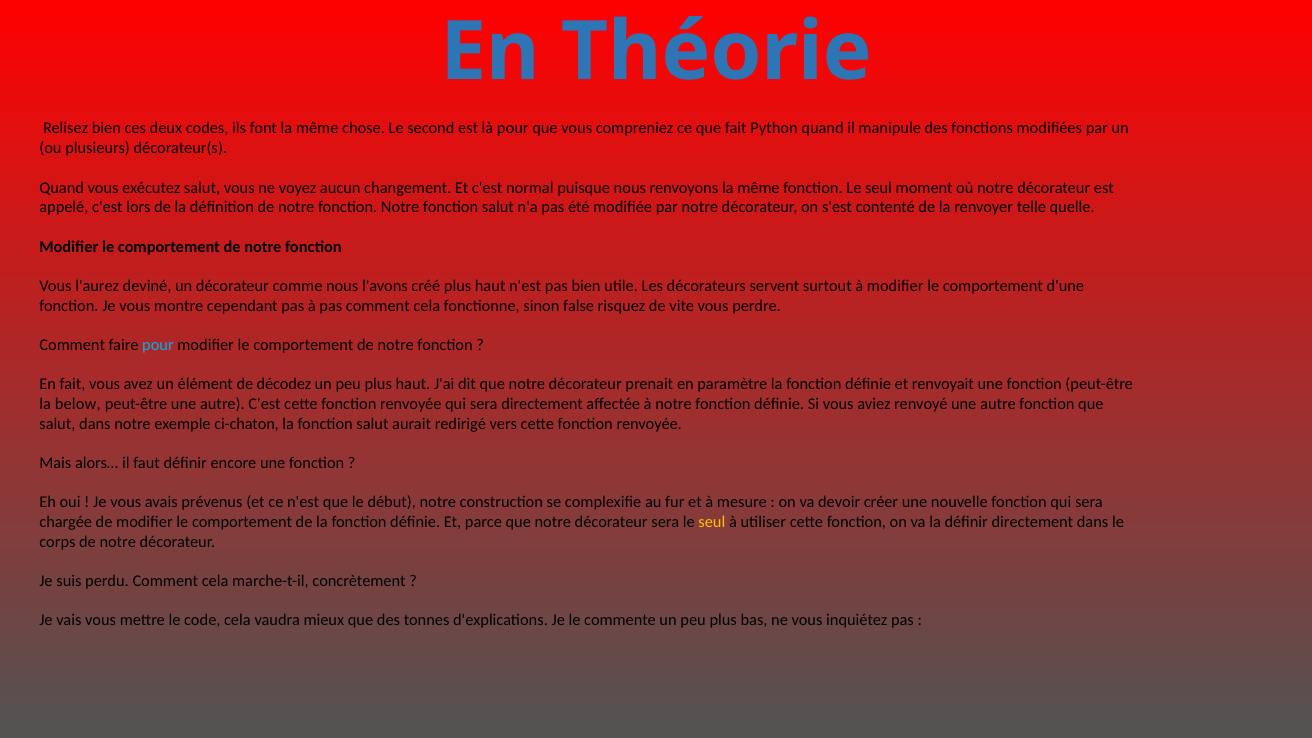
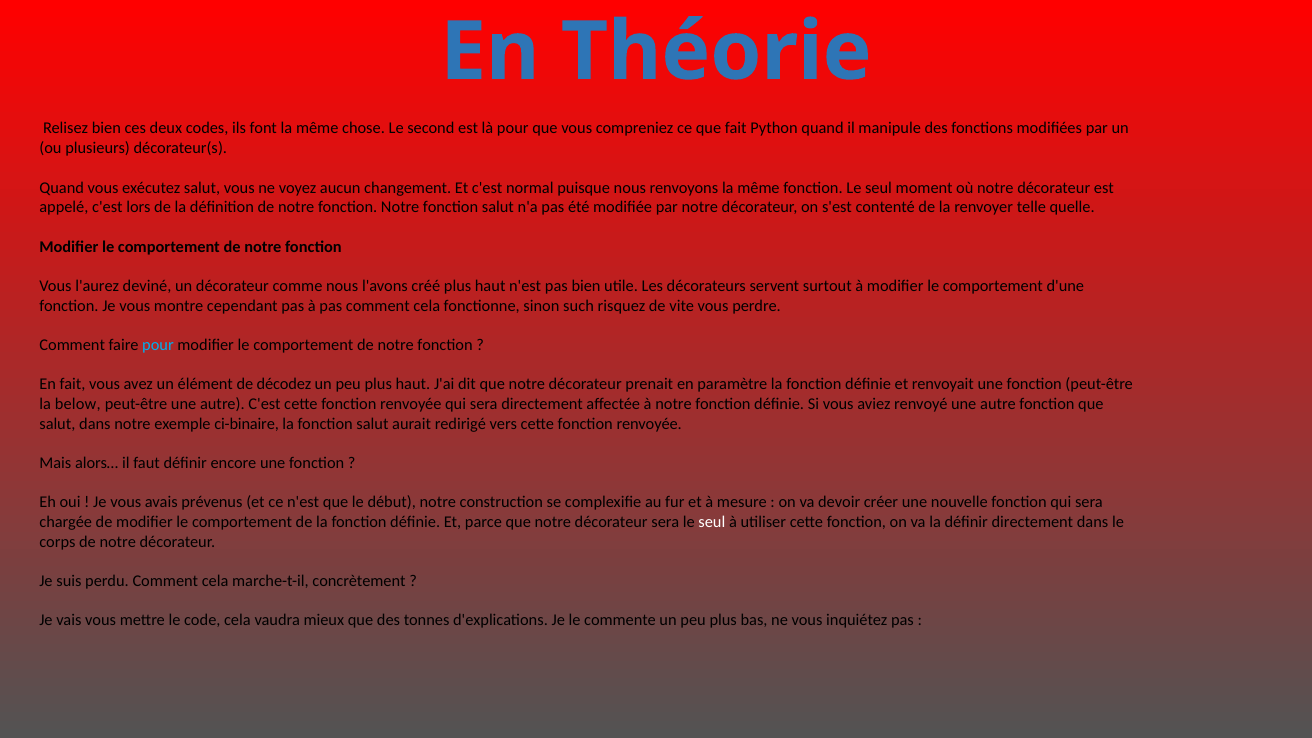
false: false -> such
ci-chaton: ci-chaton -> ci-binaire
seul at (712, 522) colour: yellow -> white
